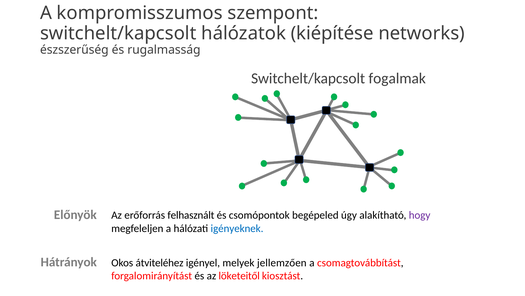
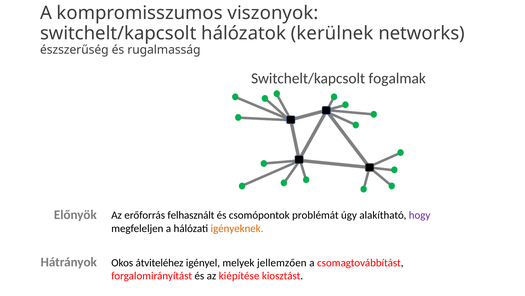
szempont: szempont -> viszonyok
kiépítése: kiépítése -> kerülnek
begépeled: begépeled -> problémát
igényeknek colour: blue -> orange
löketeitől: löketeitől -> kiépítése
